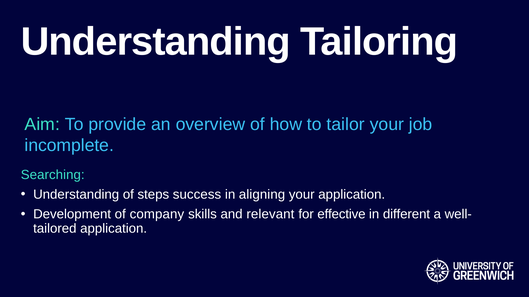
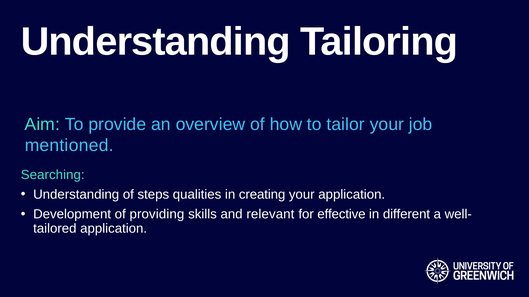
incomplete: incomplete -> mentioned
success: success -> qualities
aligning: aligning -> creating
company: company -> providing
